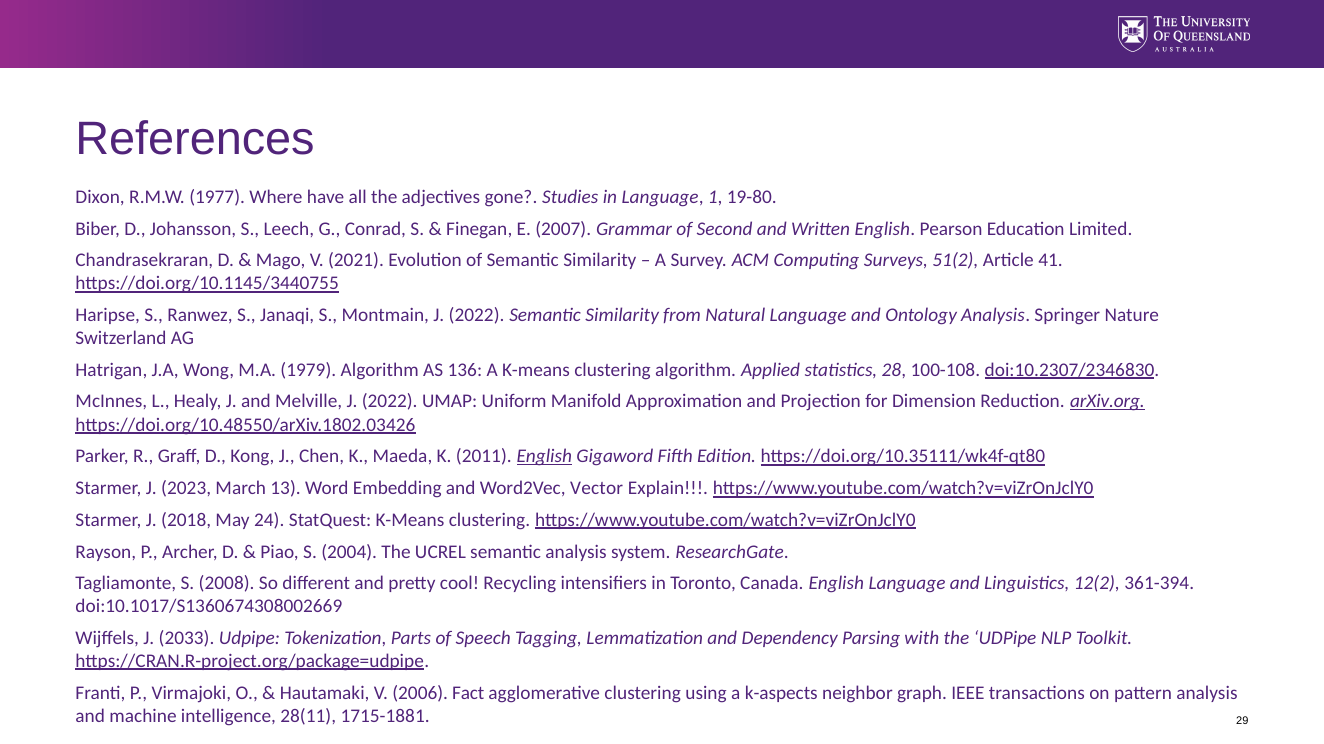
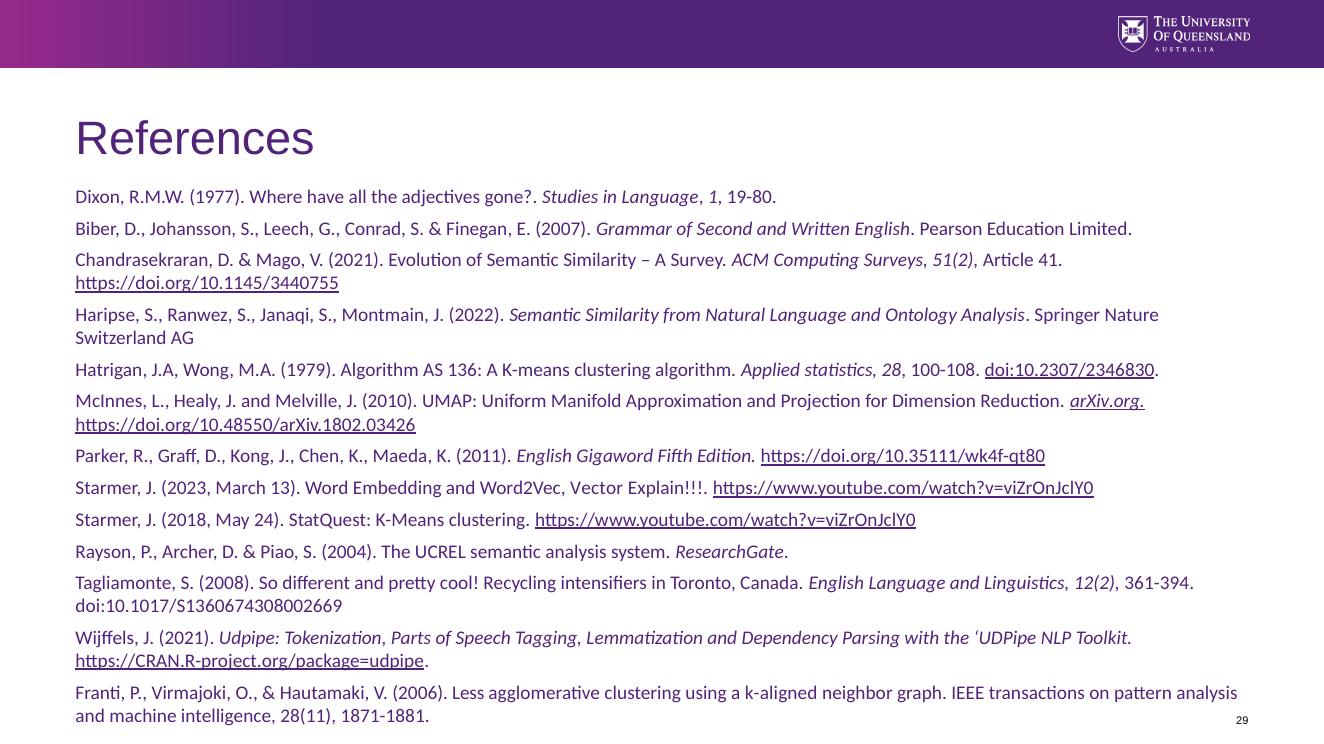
Melville J 2022: 2022 -> 2010
English at (544, 457) underline: present -> none
J 2033: 2033 -> 2021
Fact: Fact -> Less
k-aspects: k-aspects -> k-aligned
1715-1881: 1715-1881 -> 1871-1881
